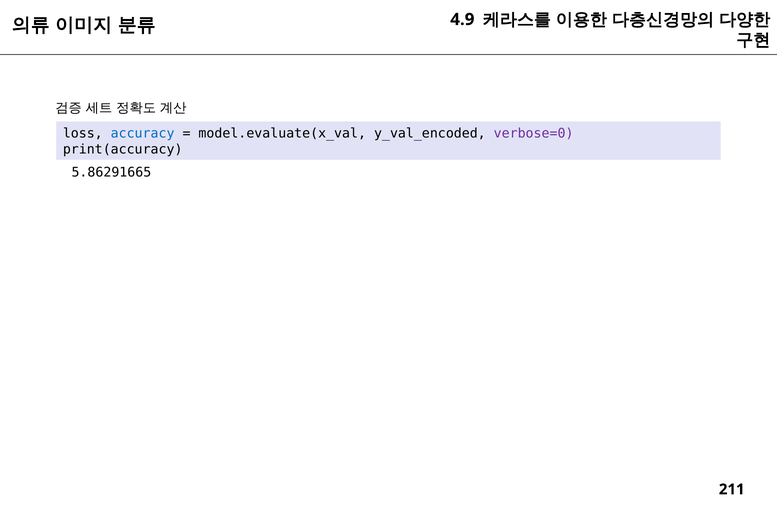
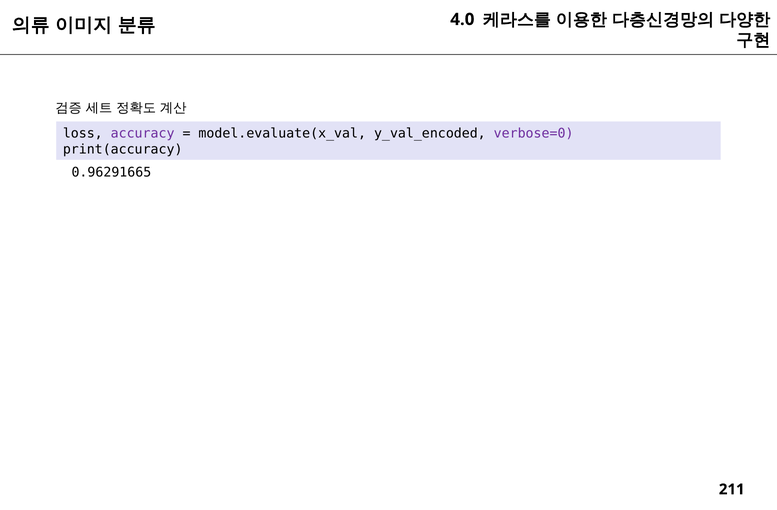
4.9: 4.9 -> 4.0
accuracy colour: blue -> purple
5.86291665: 5.86291665 -> 0.96291665
